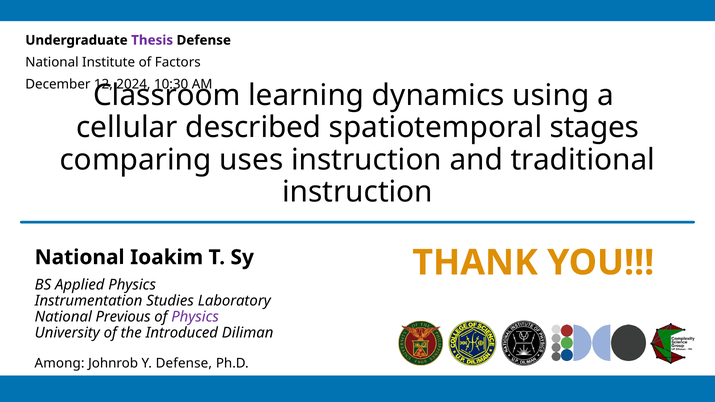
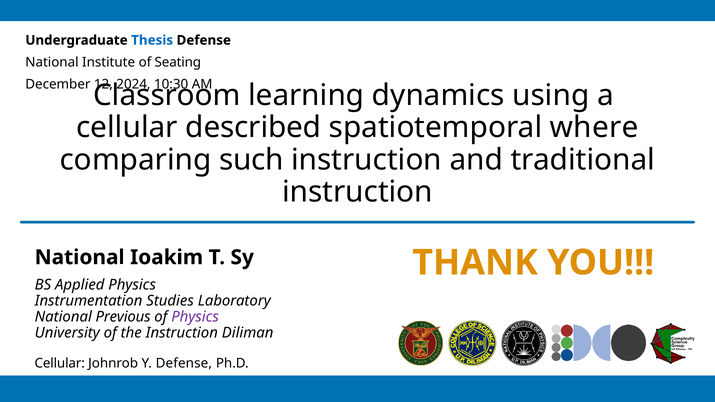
Thesis colour: purple -> blue
Factors: Factors -> Seating
stages: stages -> where
uses: uses -> such
the Introduced: Introduced -> Instruction
Among at (60, 364): Among -> Cellular
